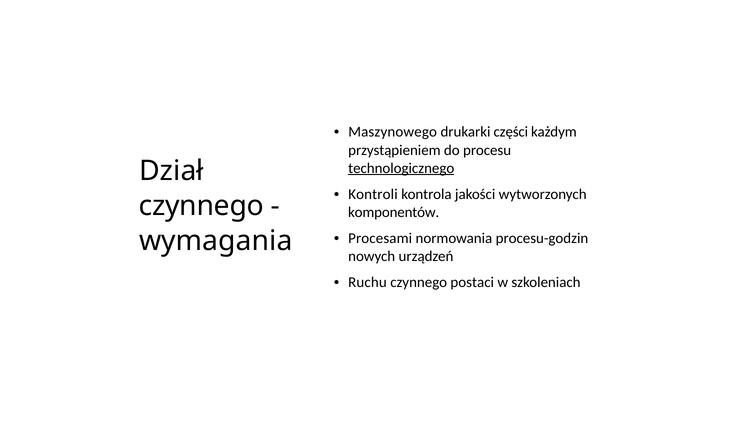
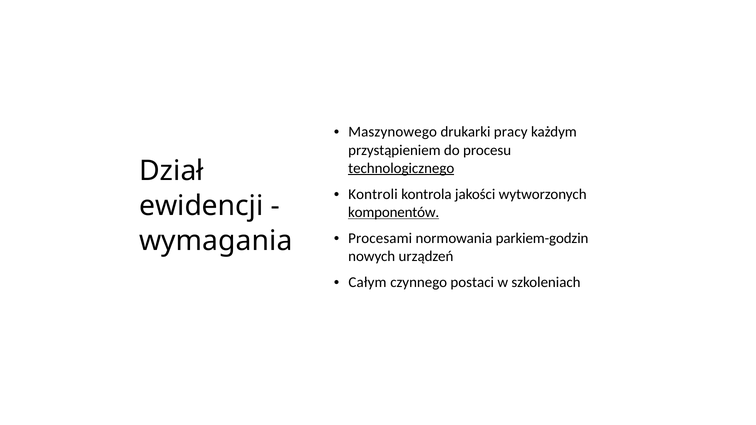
części: części -> pracy
czynnego at (201, 206): czynnego -> ewidencji
komponentów underline: none -> present
procesu-godzin: procesu-godzin -> parkiem-godzin
Ruchu: Ruchu -> Całym
